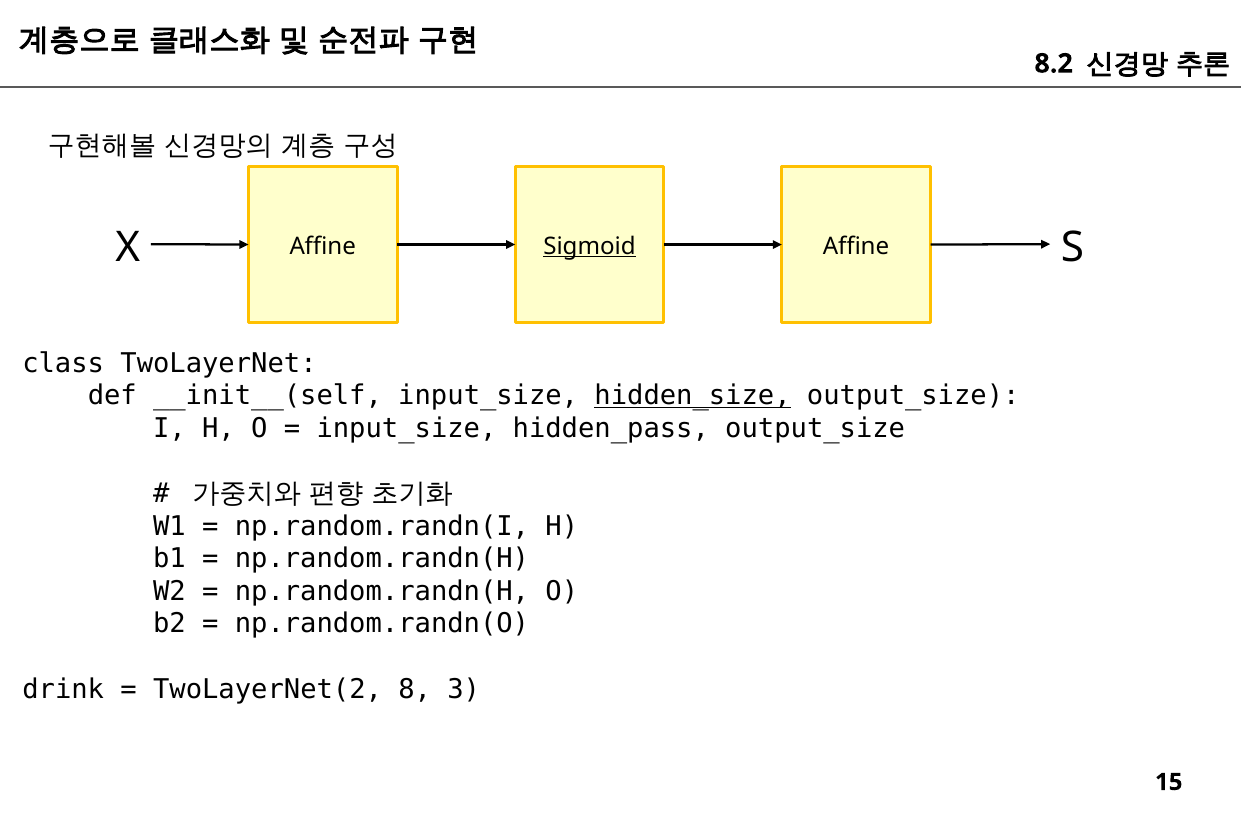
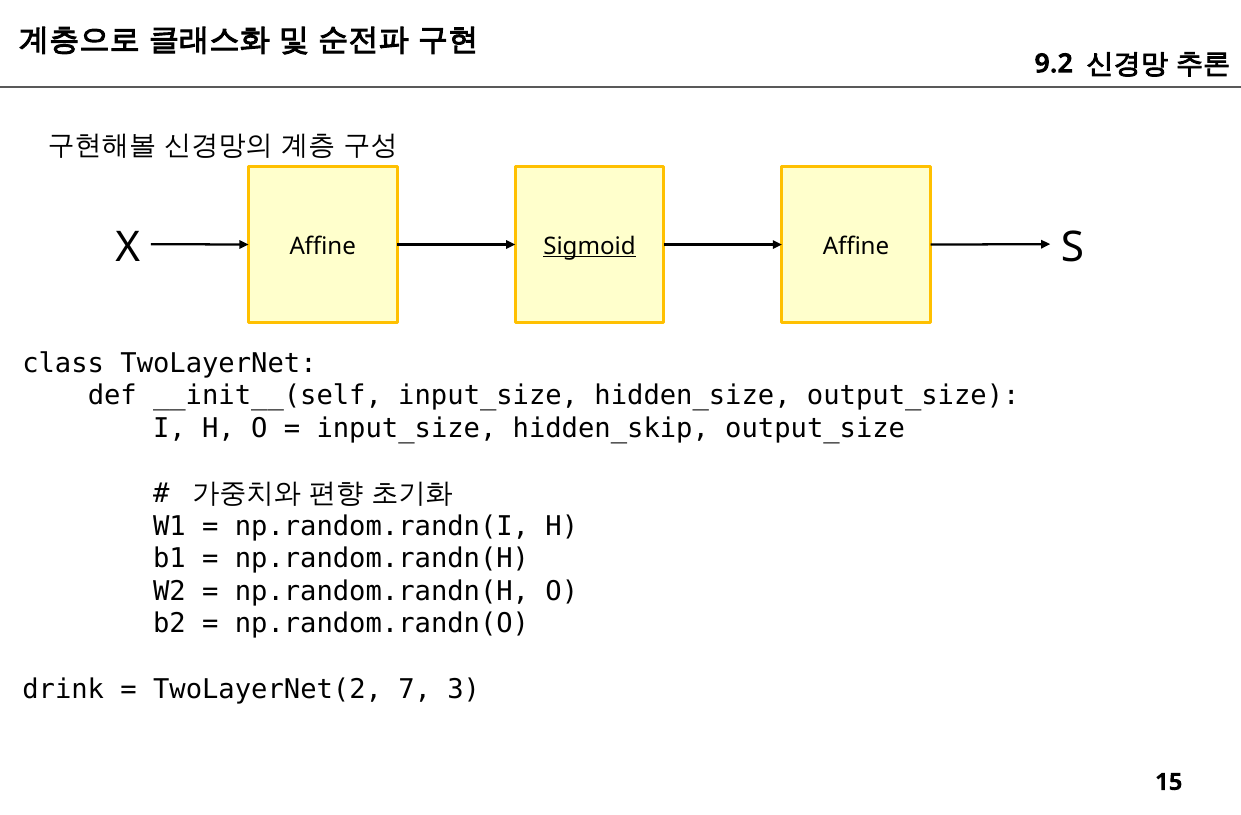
8.2: 8.2 -> 9.2
hidden_size underline: present -> none
hidden_pass: hidden_pass -> hidden_skip
8: 8 -> 7
